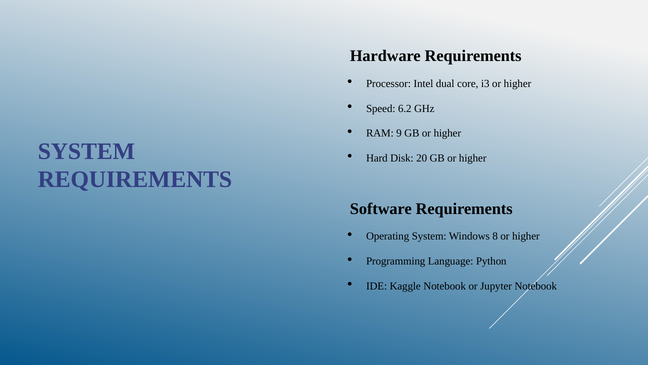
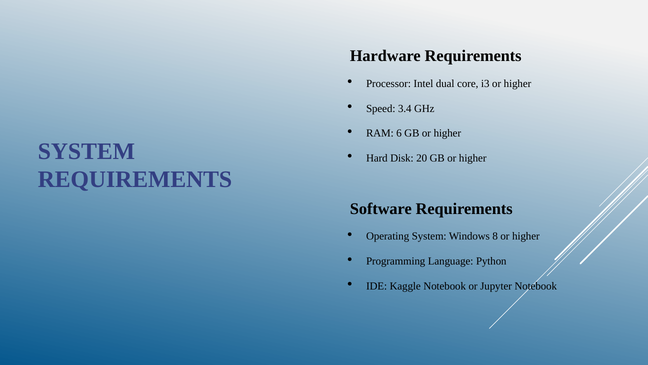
6.2: 6.2 -> 3.4
9: 9 -> 6
